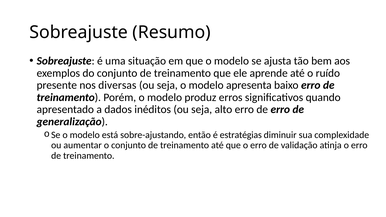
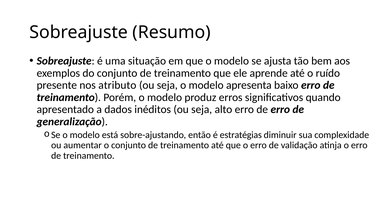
diversas: diversas -> atributo
